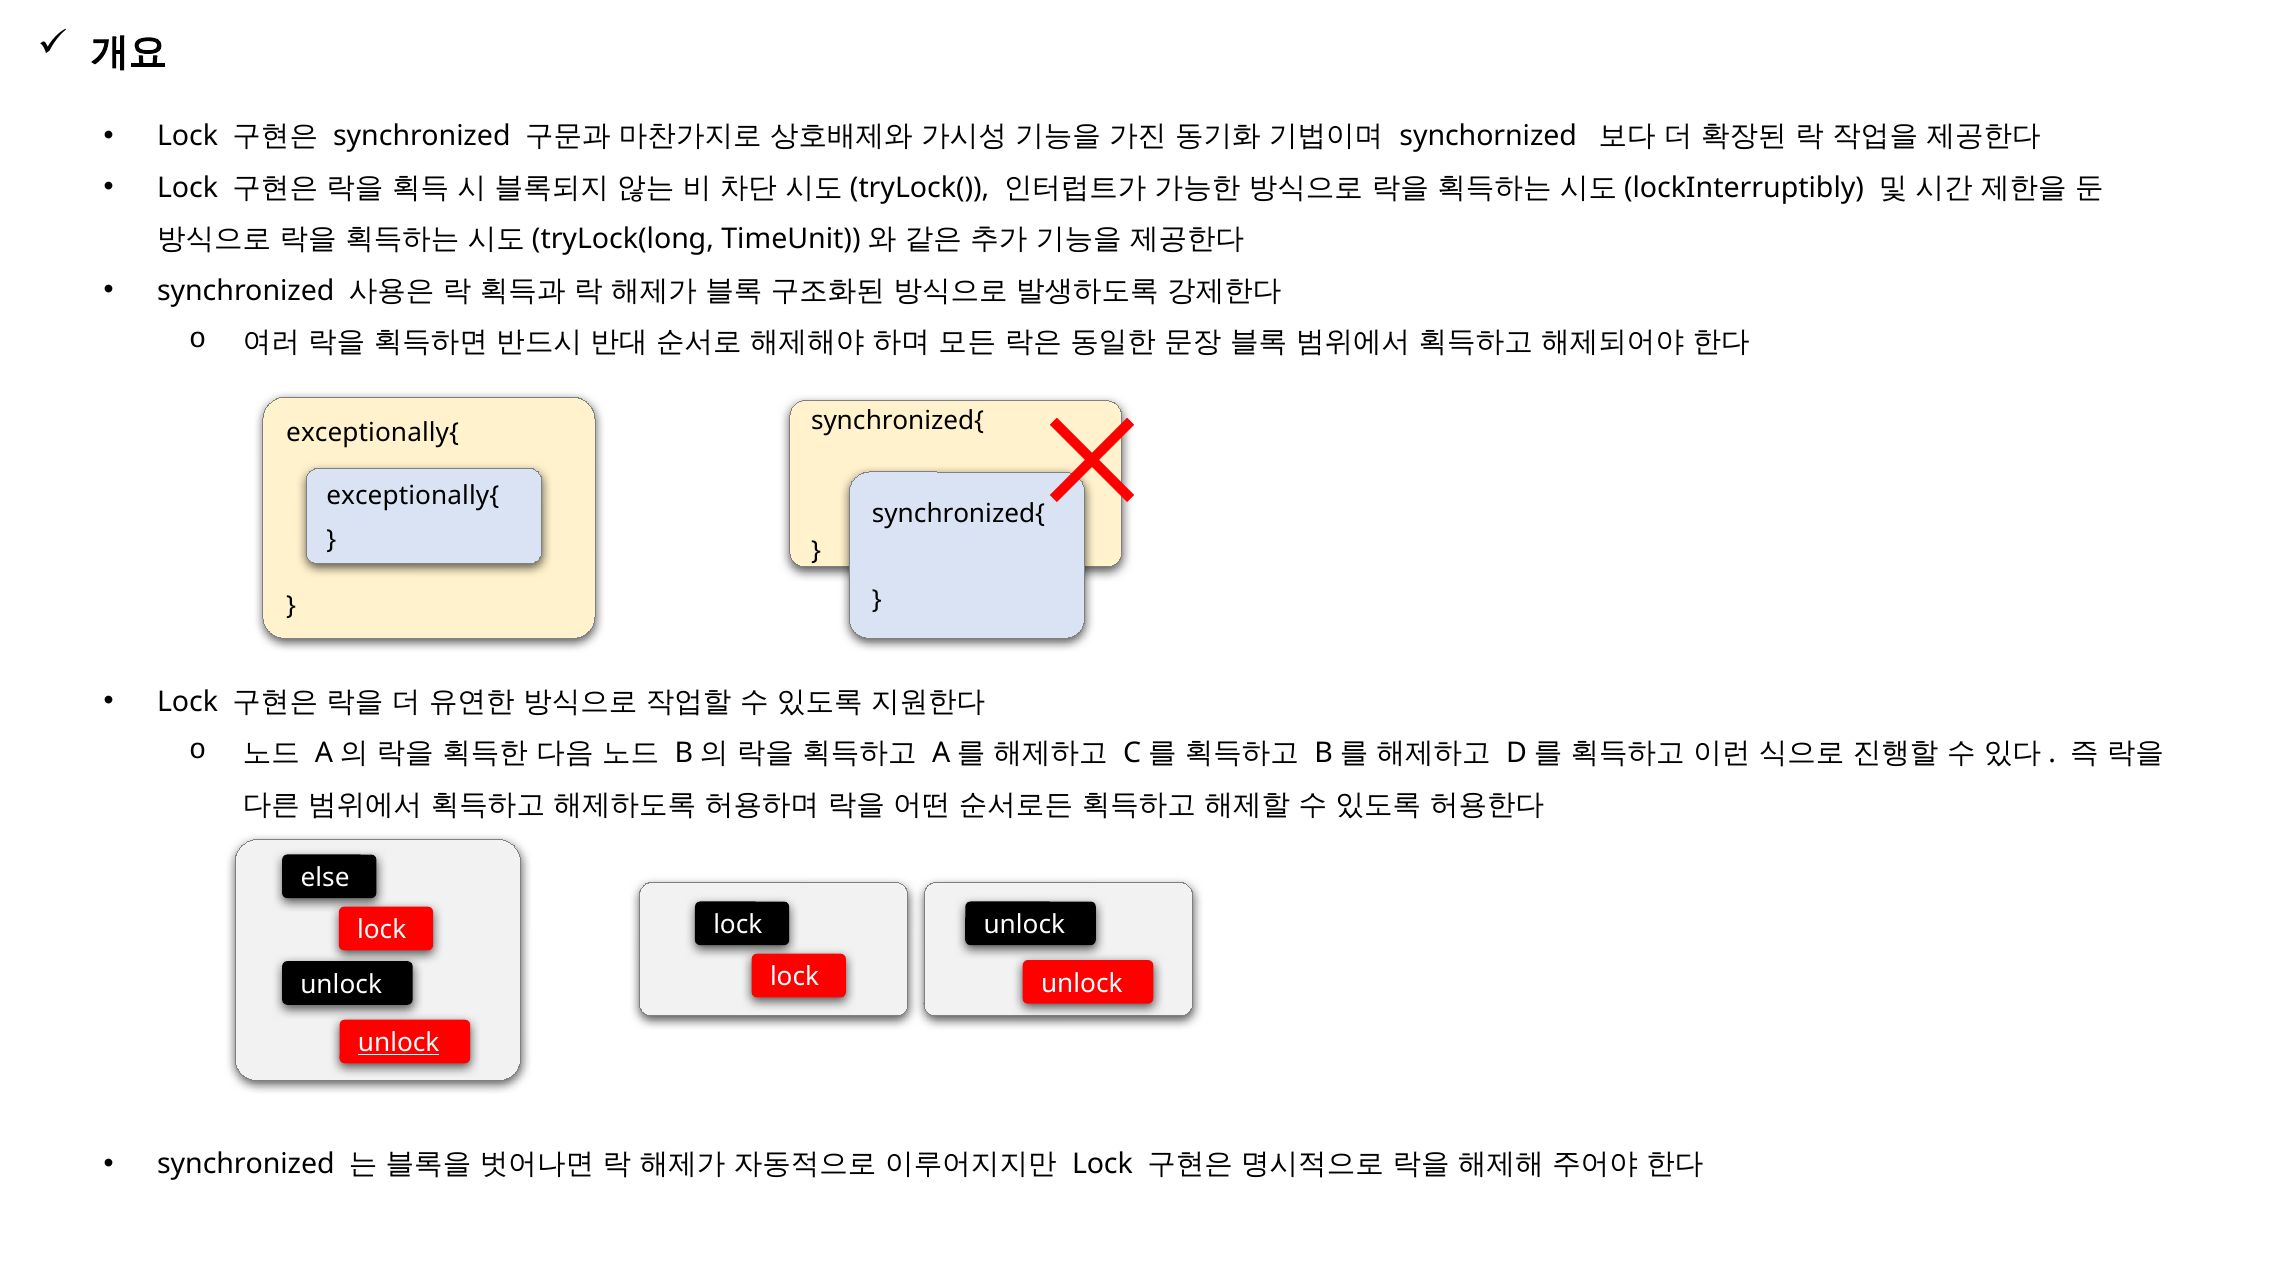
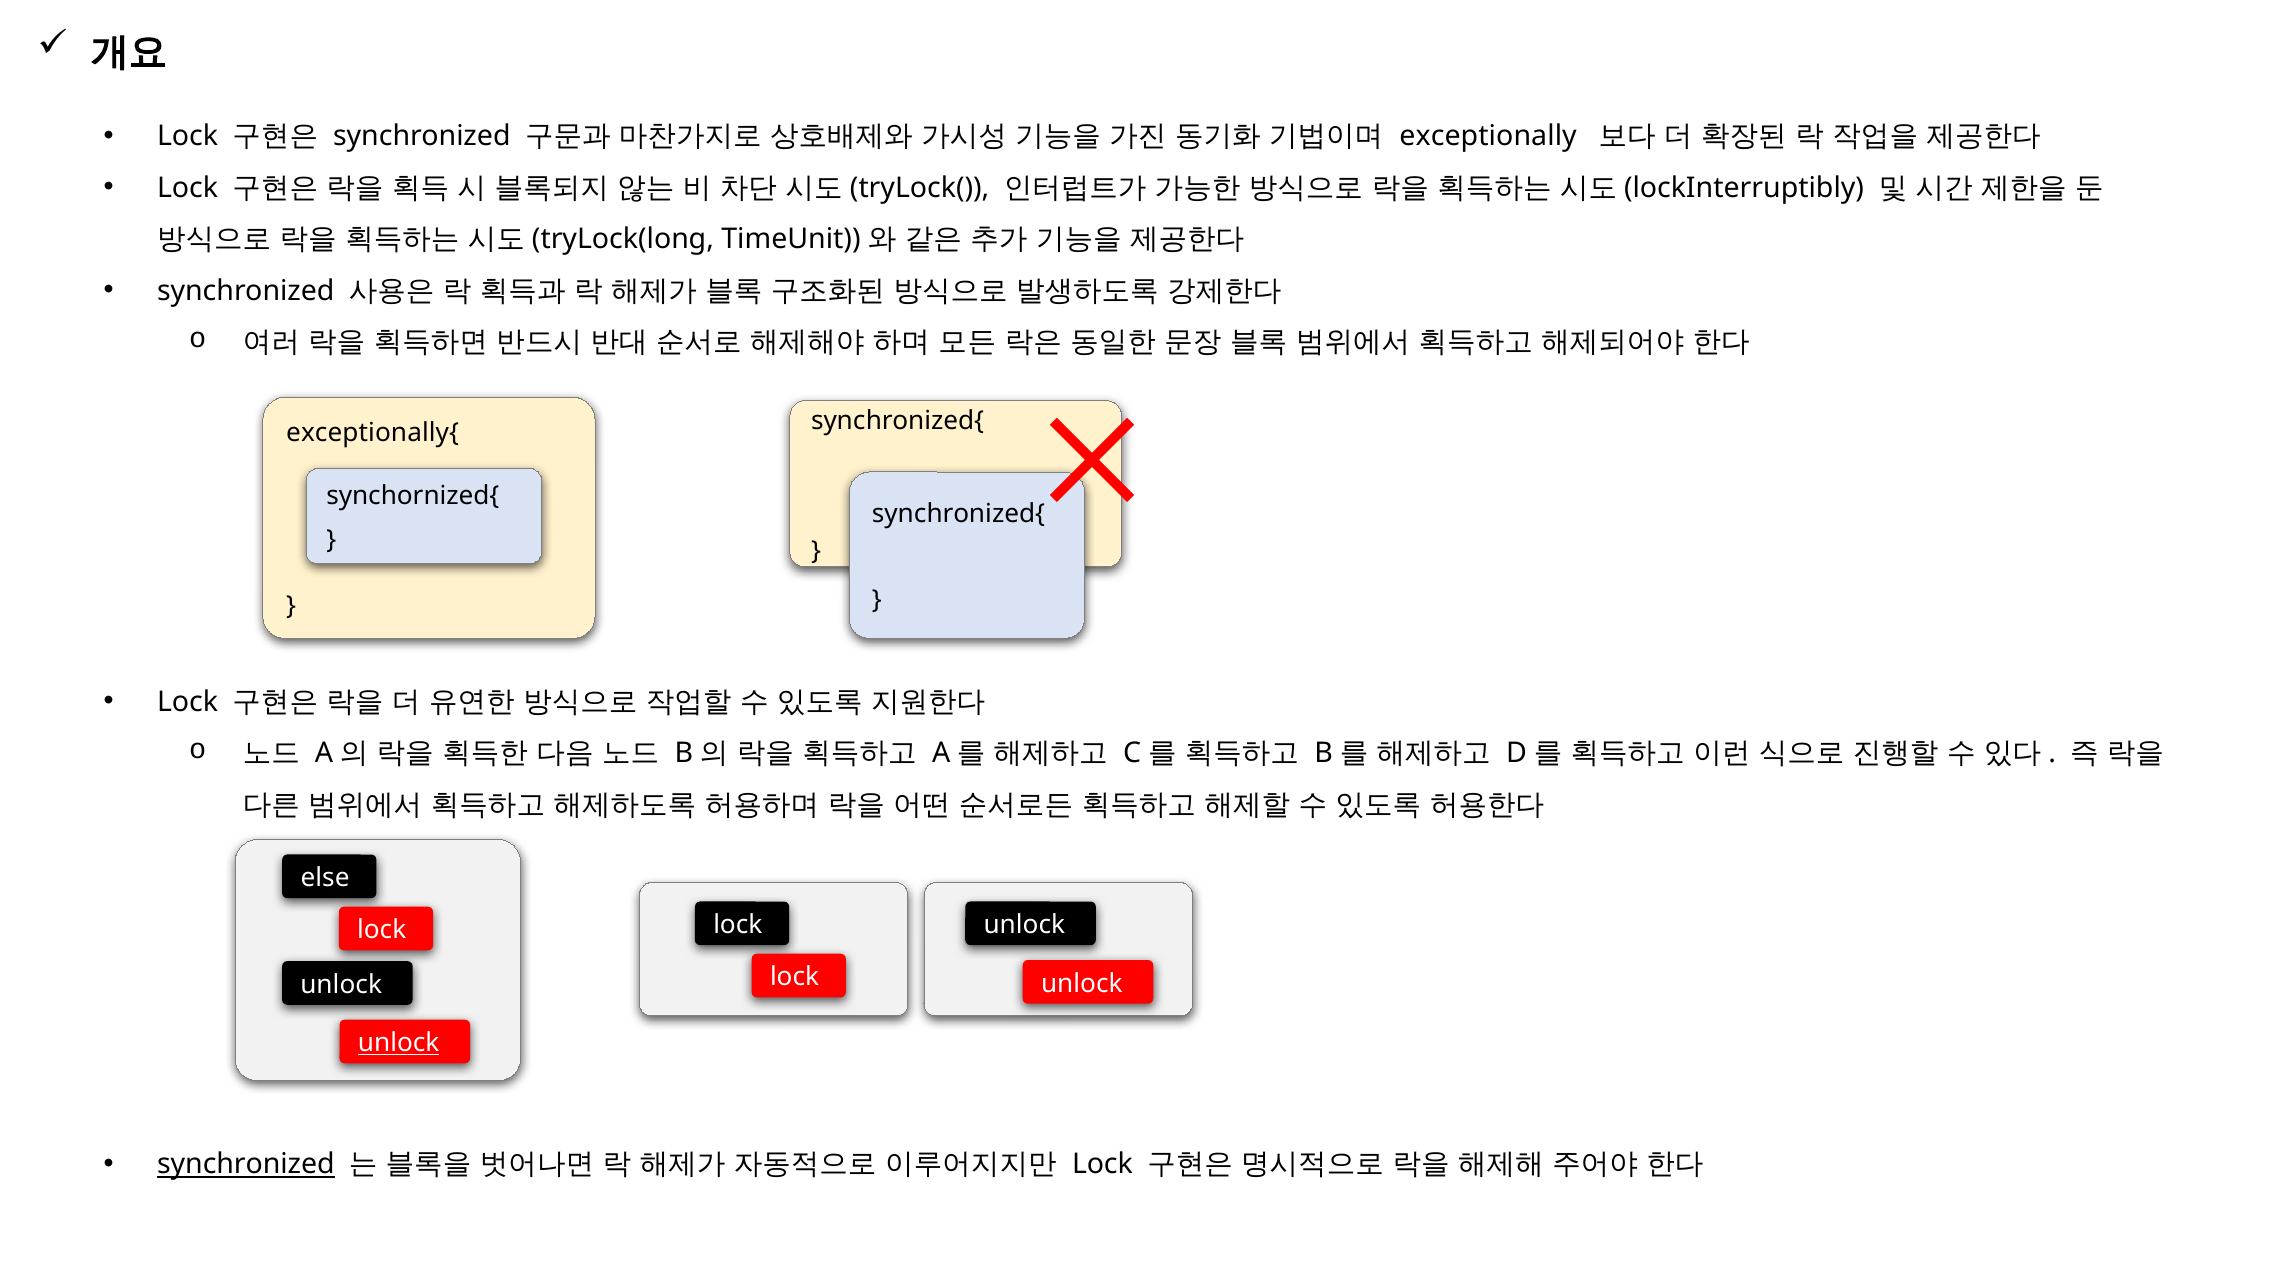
synchornized: synchornized -> exceptionally
exceptionally{ at (413, 496): exceptionally{ -> synchornized{
synchronized at (246, 1164) underline: none -> present
